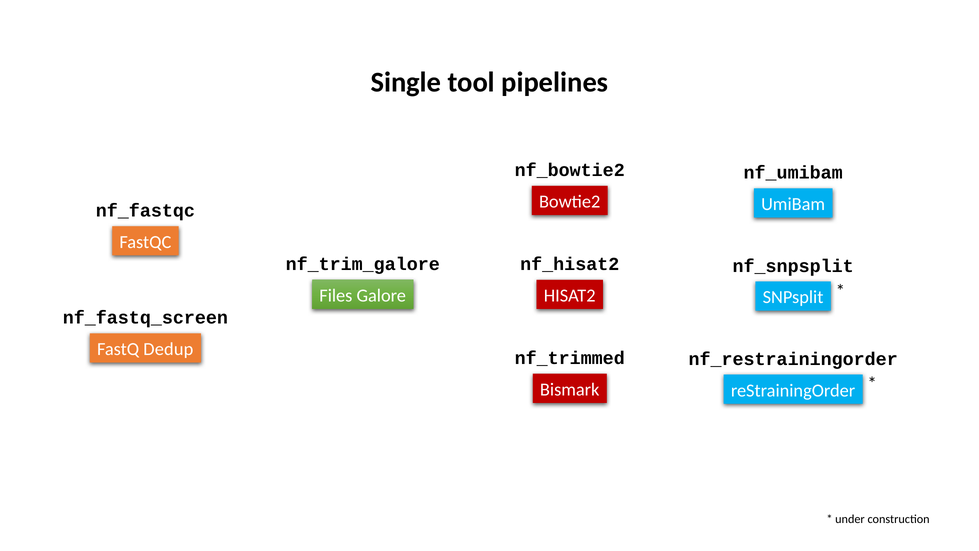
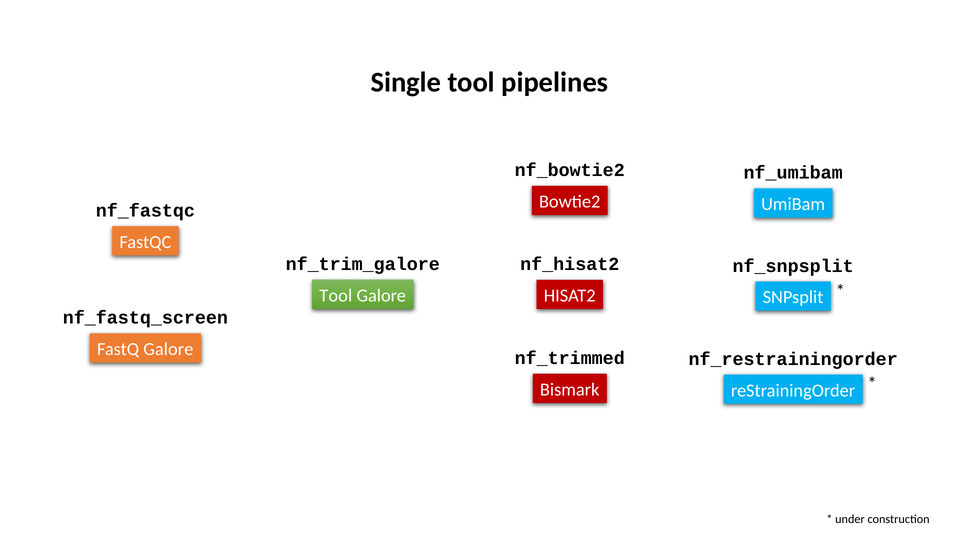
Files at (336, 295): Files -> Tool
FastQ Dedup: Dedup -> Galore
